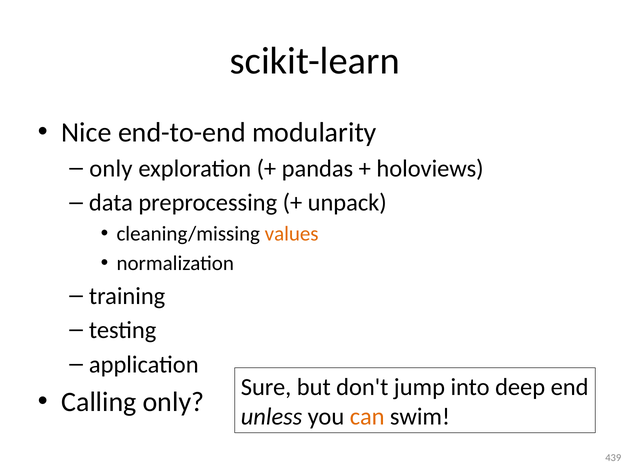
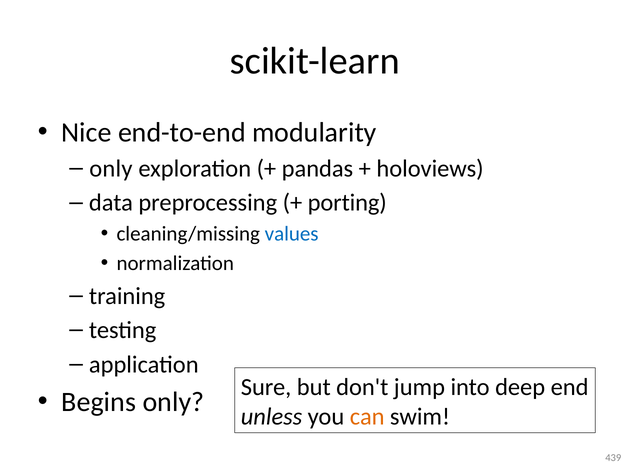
unpack: unpack -> porting
values colour: orange -> blue
Calling: Calling -> Begins
